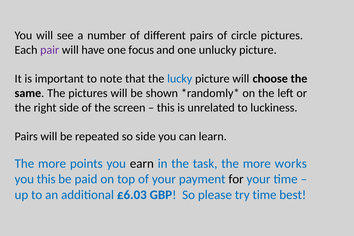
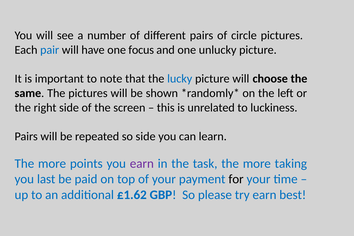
pair colour: purple -> blue
earn at (142, 164) colour: black -> purple
works: works -> taking
you this: this -> last
£6.03: £6.03 -> £1.62
try time: time -> earn
